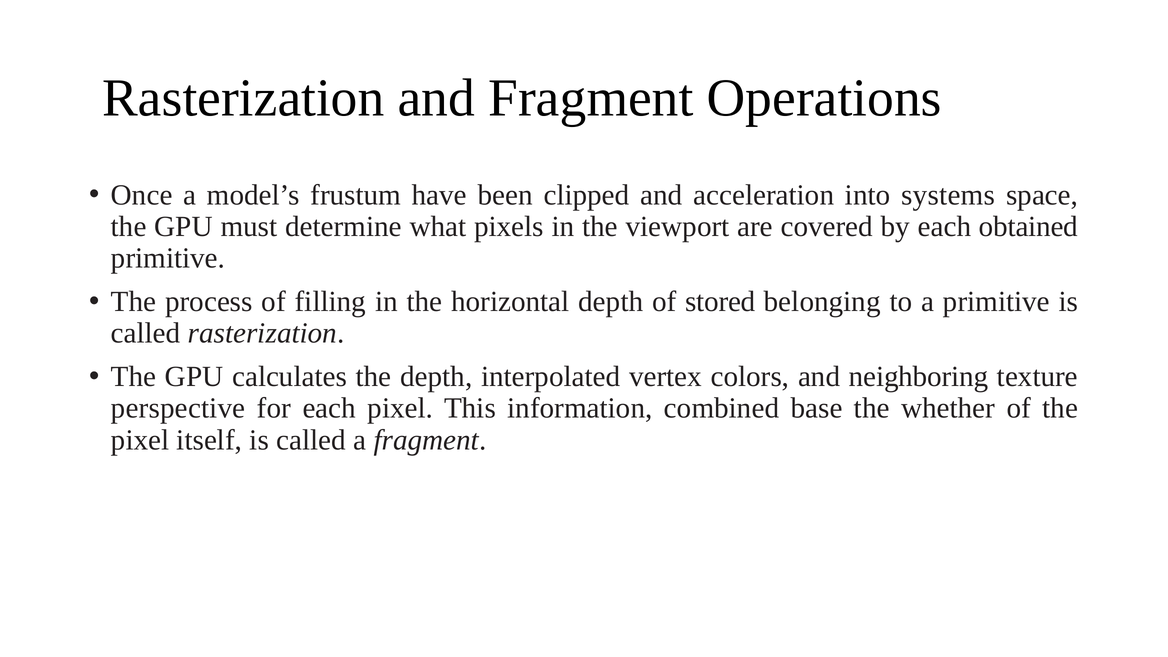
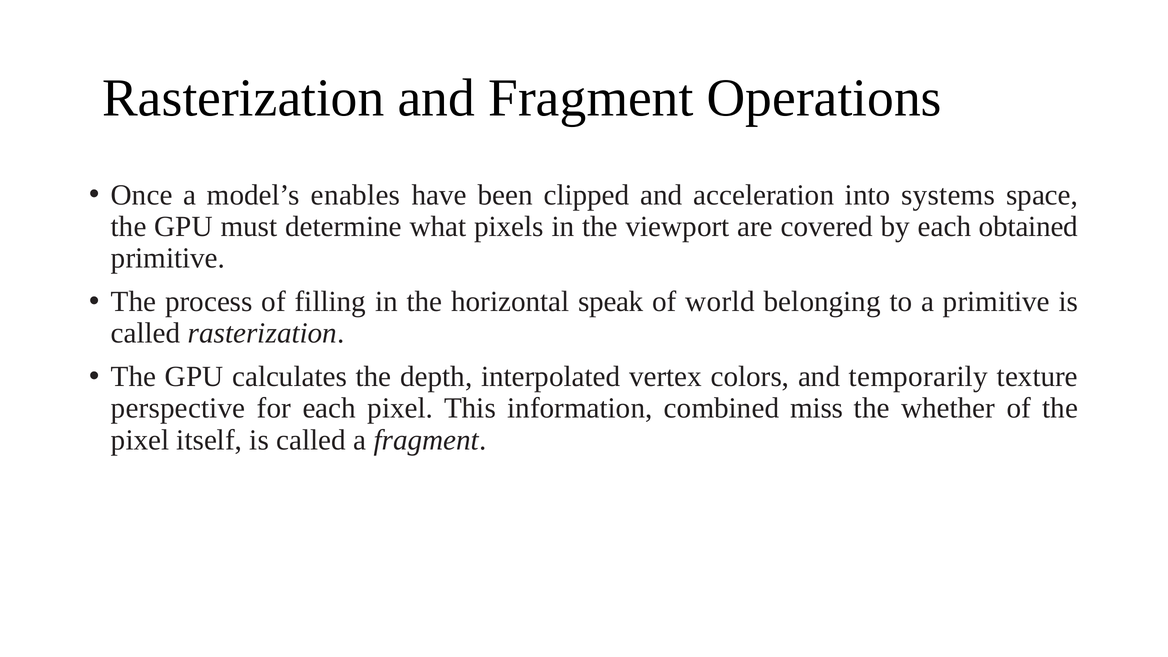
frustum: frustum -> enables
horizontal depth: depth -> speak
stored: stored -> world
neighboring: neighboring -> temporarily
base: base -> miss
